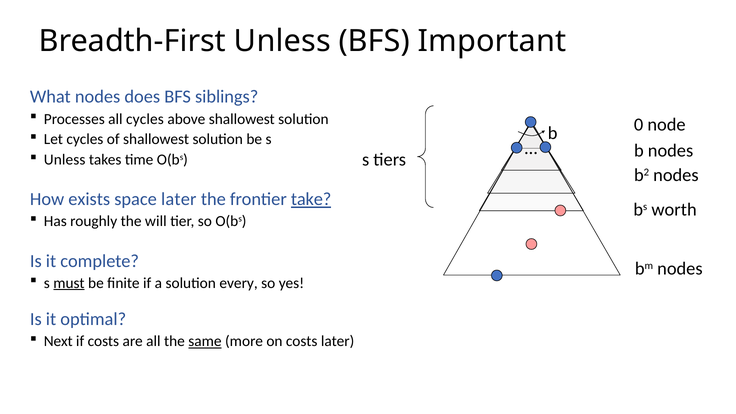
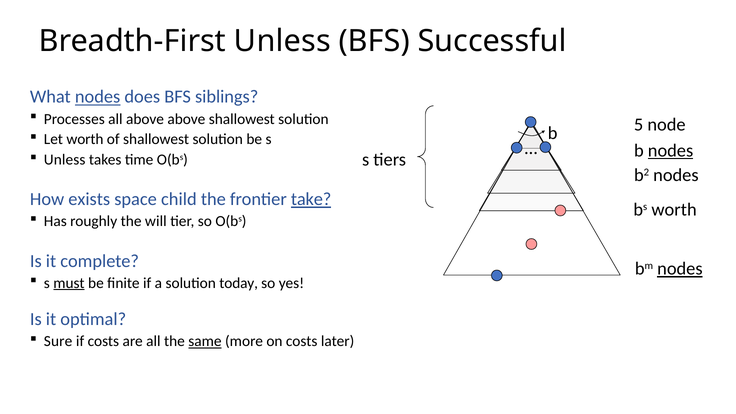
Important: Important -> Successful
nodes at (98, 97) underline: none -> present
all cycles: cycles -> above
0: 0 -> 5
Let cycles: cycles -> worth
nodes at (671, 150) underline: none -> present
space later: later -> child
nodes at (680, 269) underline: none -> present
every: every -> today
Next: Next -> Sure
